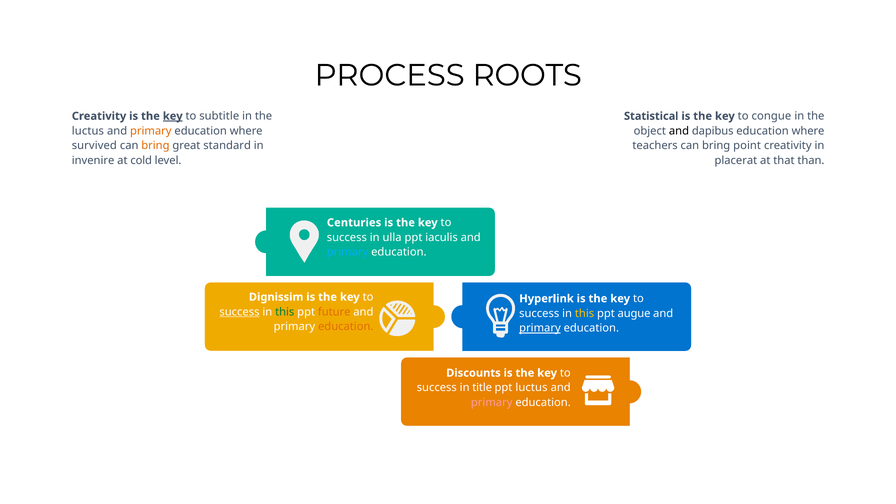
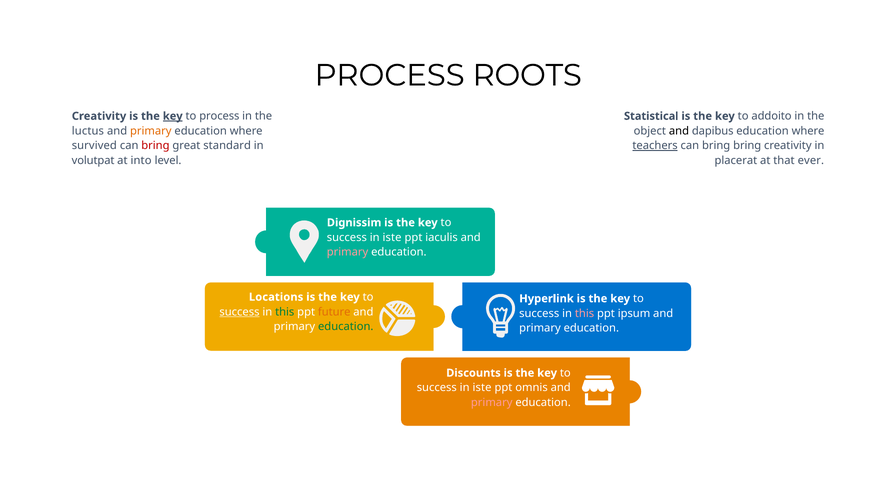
to subtitle: subtitle -> process
congue: congue -> addoito
bring at (155, 146) colour: orange -> red
teachers underline: none -> present
bring point: point -> bring
invenire: invenire -> volutpat
cold: cold -> into
than: than -> ever
Centuries: Centuries -> Dignissim
ulla at (392, 237): ulla -> iste
primary at (348, 252) colour: light blue -> pink
Dignissim: Dignissim -> Locations
this at (585, 313) colour: yellow -> pink
augue: augue -> ipsum
education at (346, 327) colour: orange -> green
primary at (540, 328) underline: present -> none
title at (482, 388): title -> iste
ppt luctus: luctus -> omnis
